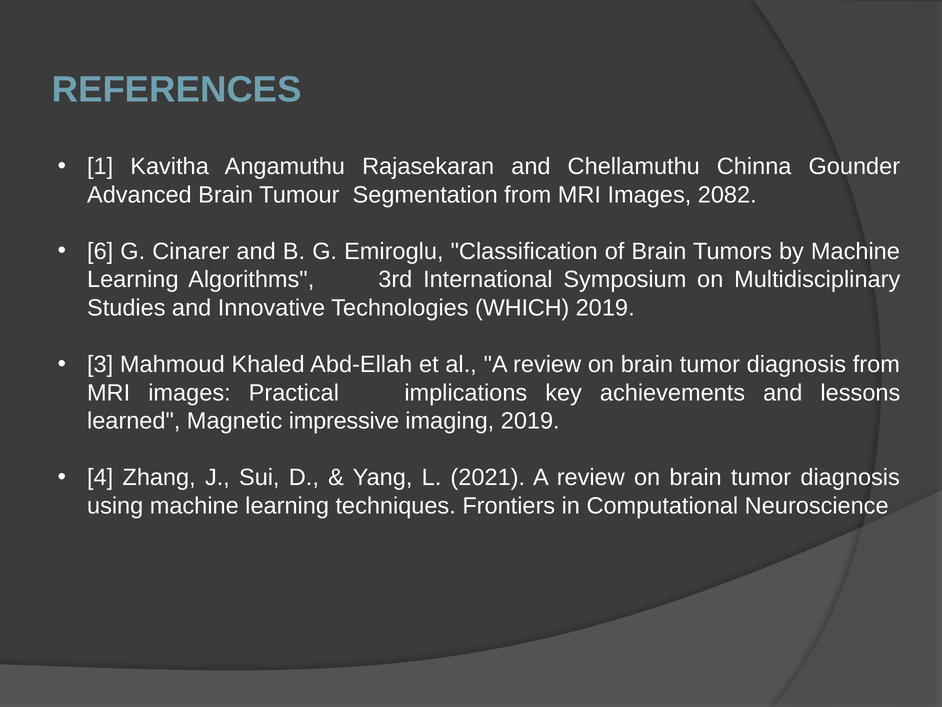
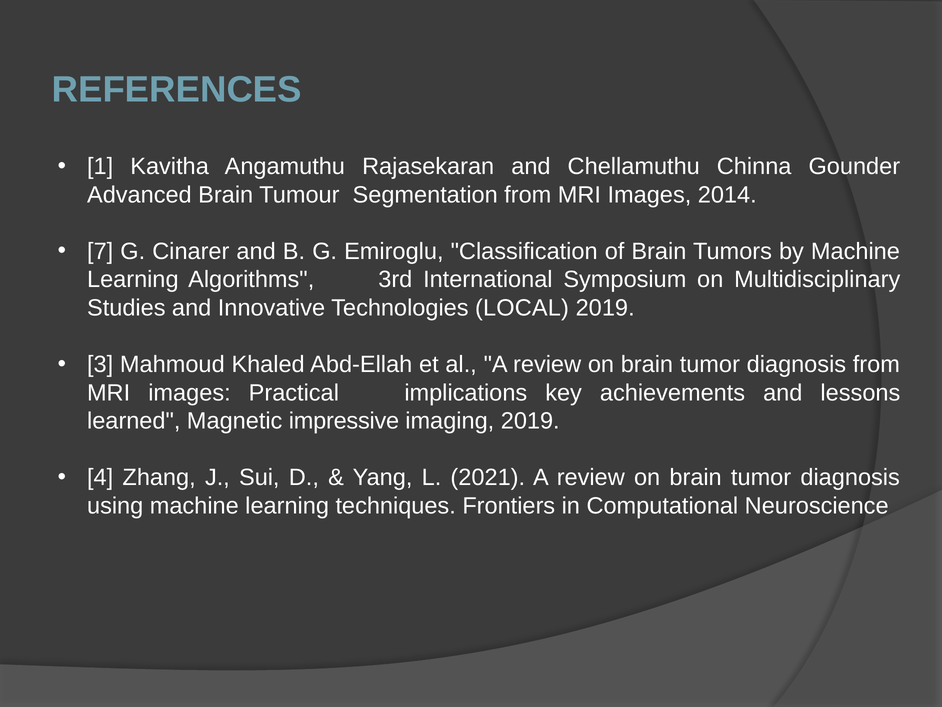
2082: 2082 -> 2014
6: 6 -> 7
WHICH: WHICH -> LOCAL
